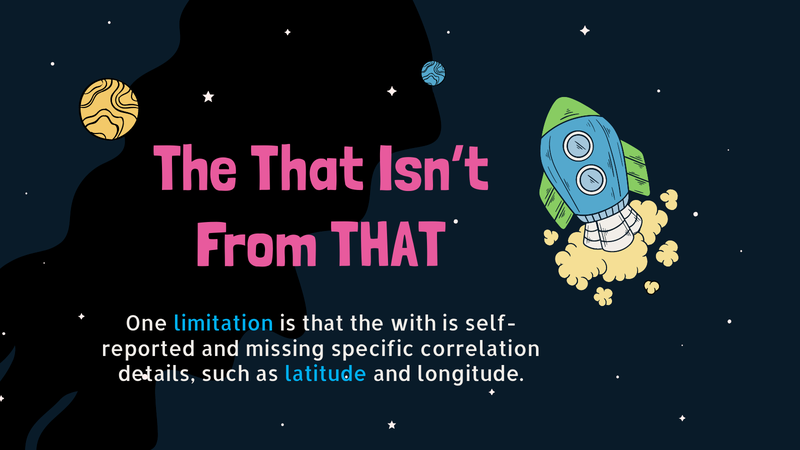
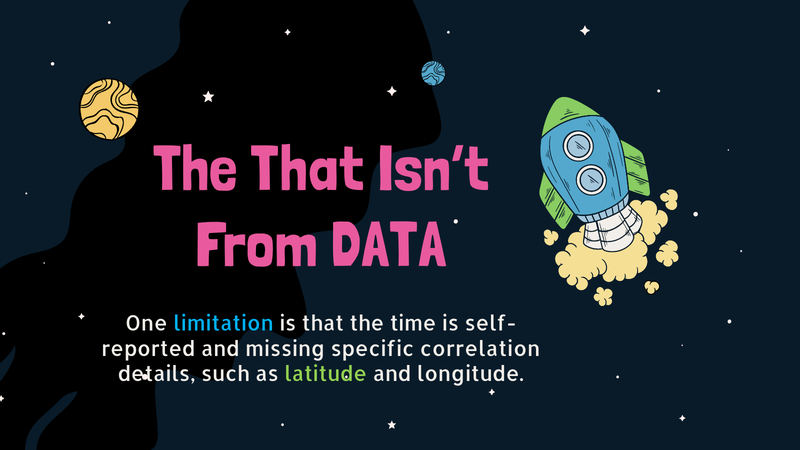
From THAT: THAT -> DATA
with: with -> time
latitude colour: light blue -> light green
